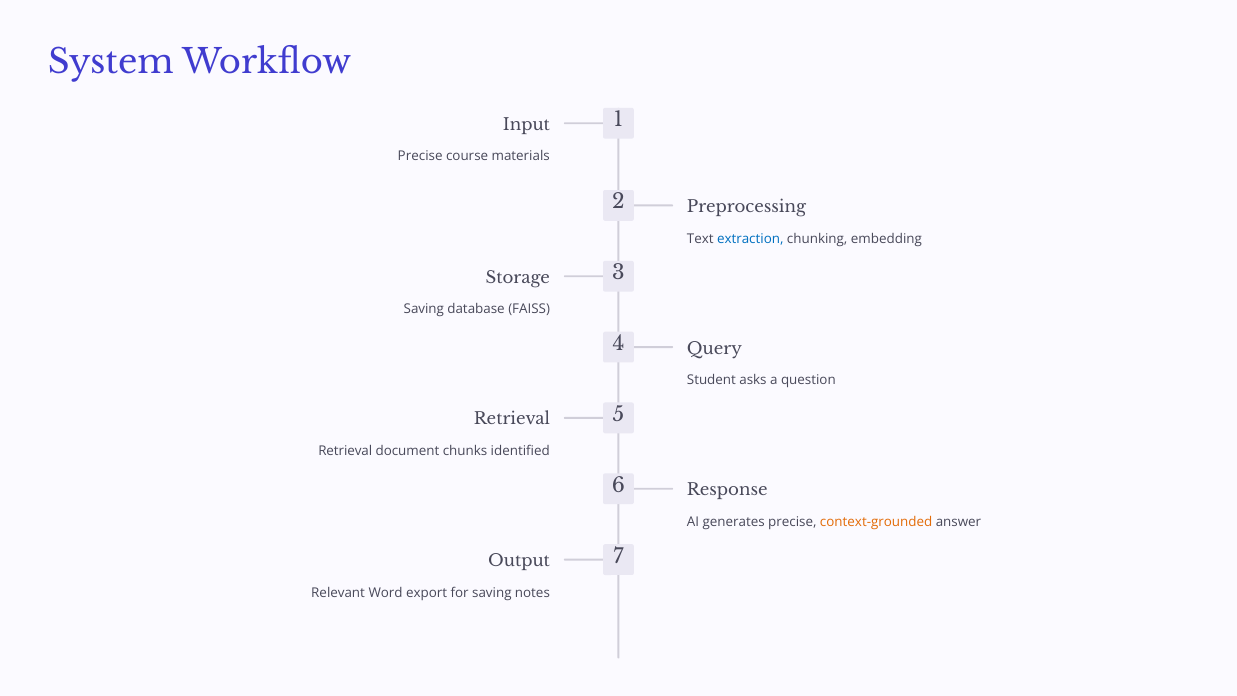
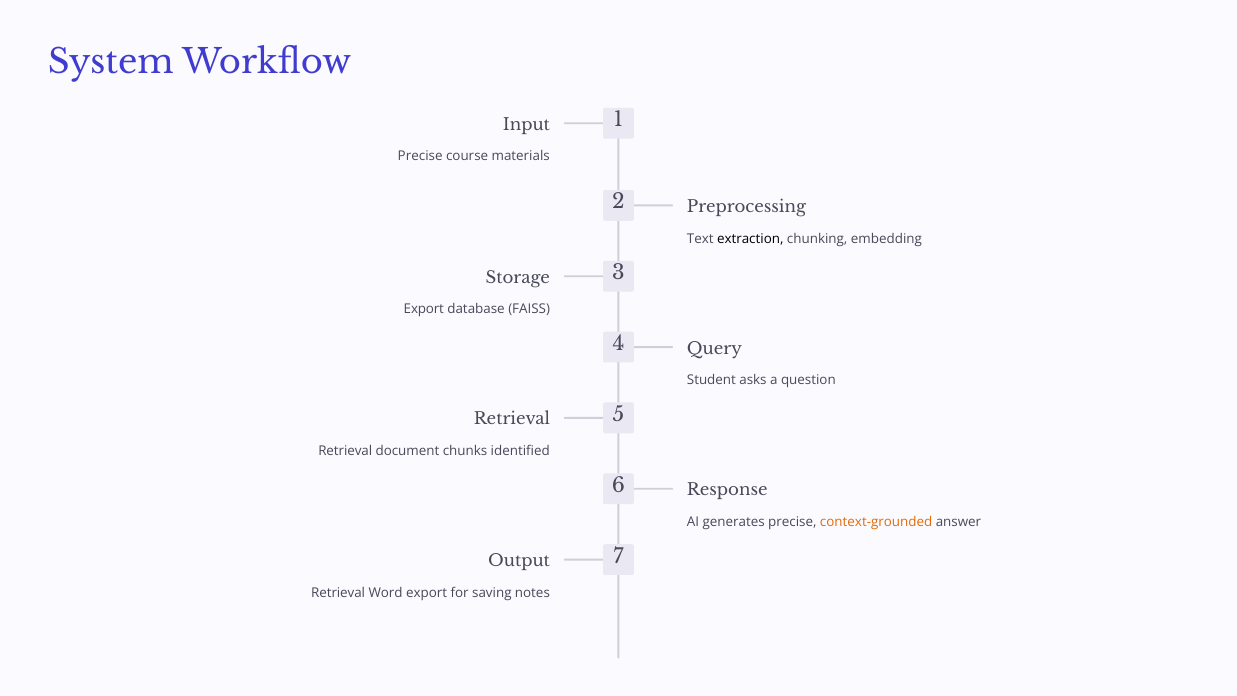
extraction colour: blue -> black
Saving at (424, 309): Saving -> Export
Relevant at (338, 593): Relevant -> Retrieval
